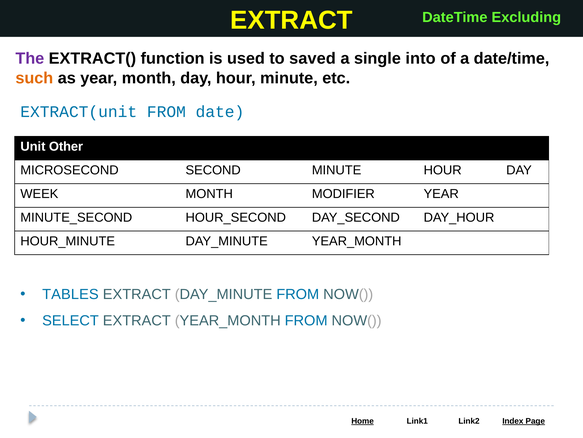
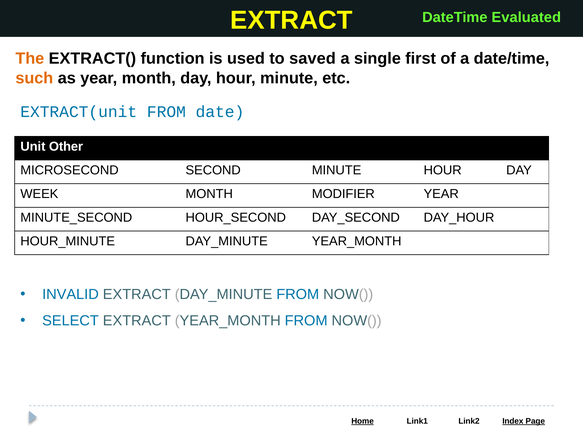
Excluding: Excluding -> Evaluated
The colour: purple -> orange
into: into -> first
TABLES: TABLES -> INVALID
